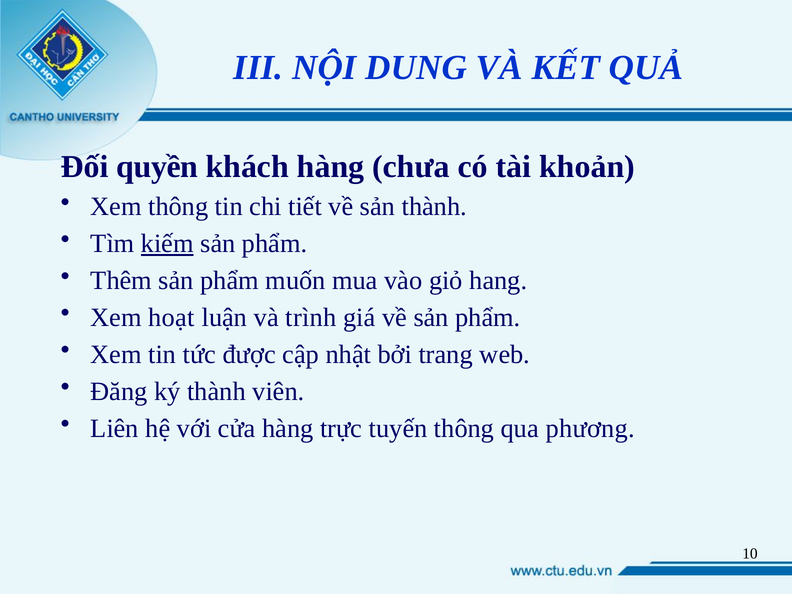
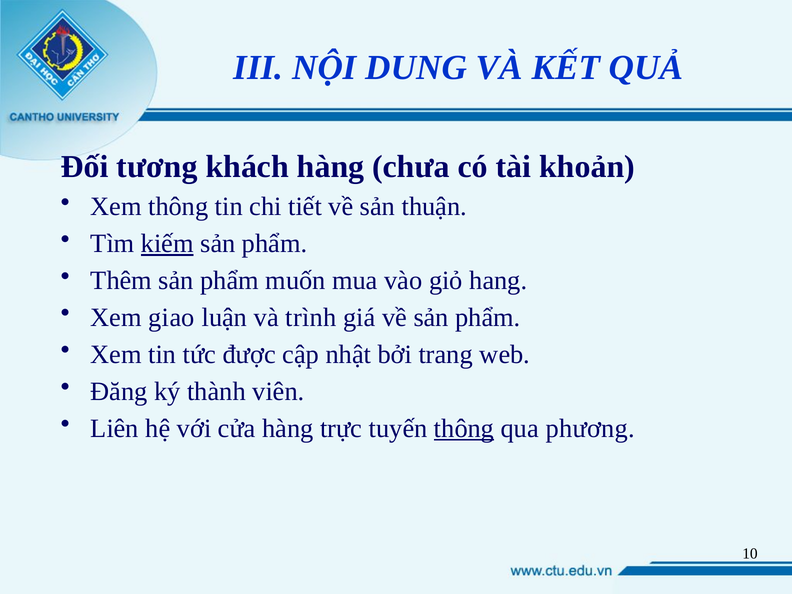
quyền: quyền -> tương
sản thành: thành -> thuận
hoạt: hoạt -> giao
thông at (464, 428) underline: none -> present
